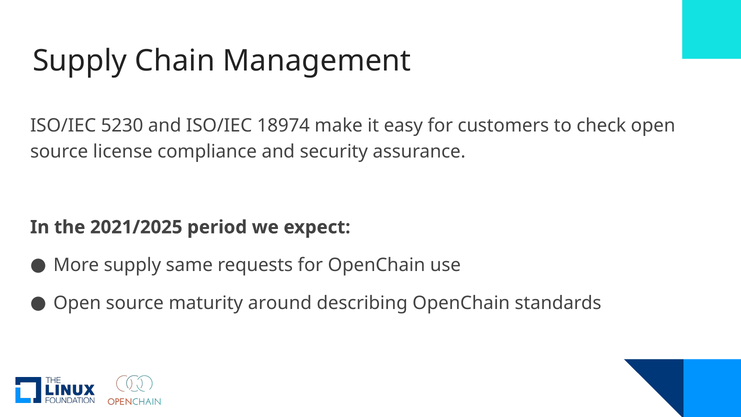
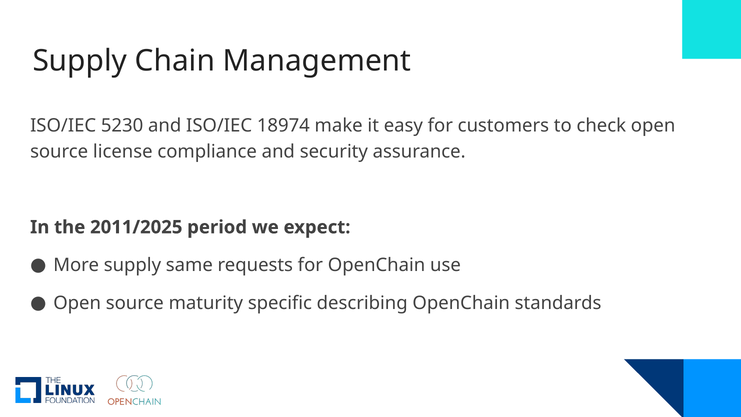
2021/2025: 2021/2025 -> 2011/2025
around: around -> specific
